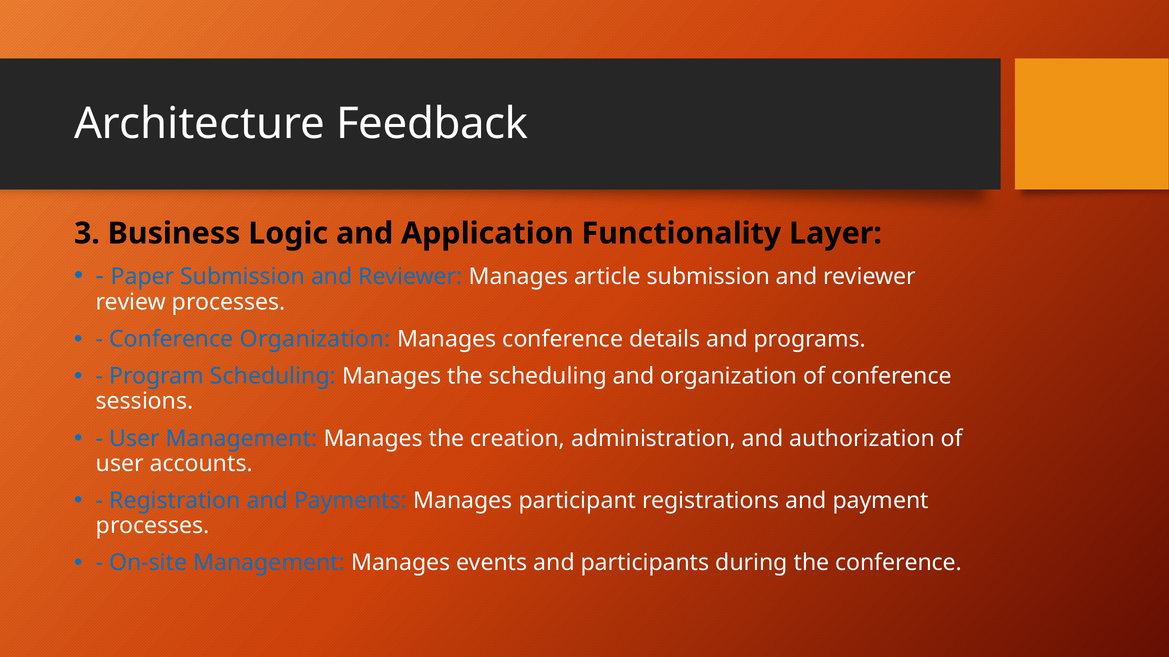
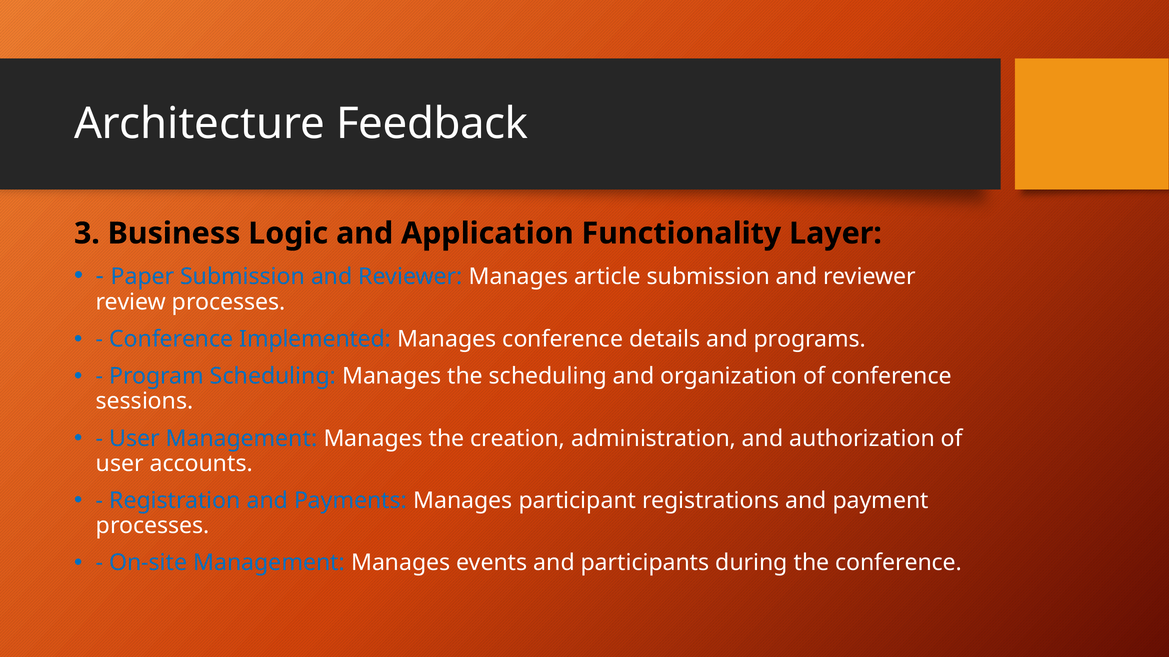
Conference Organization: Organization -> Implemented
